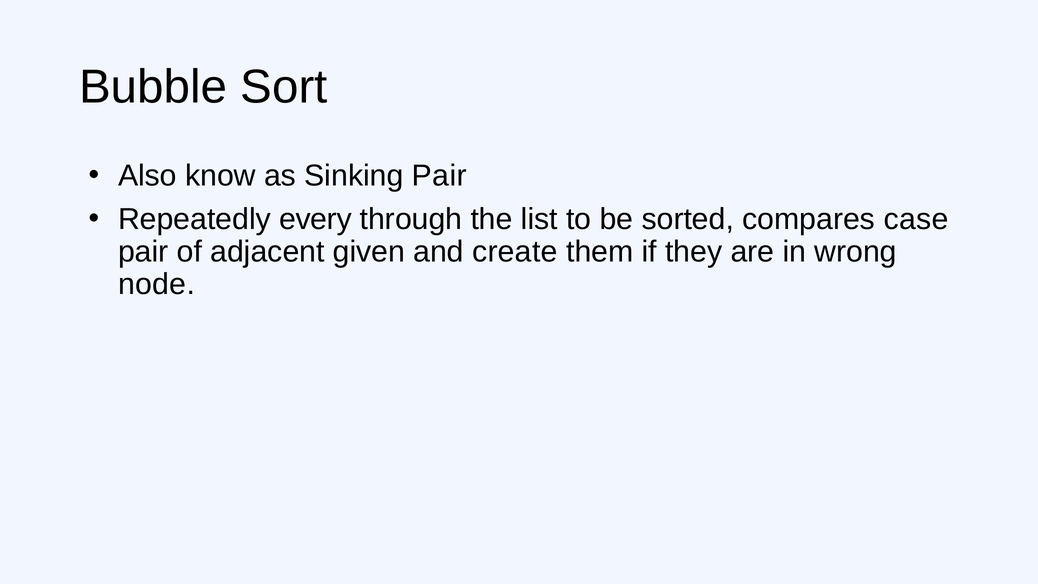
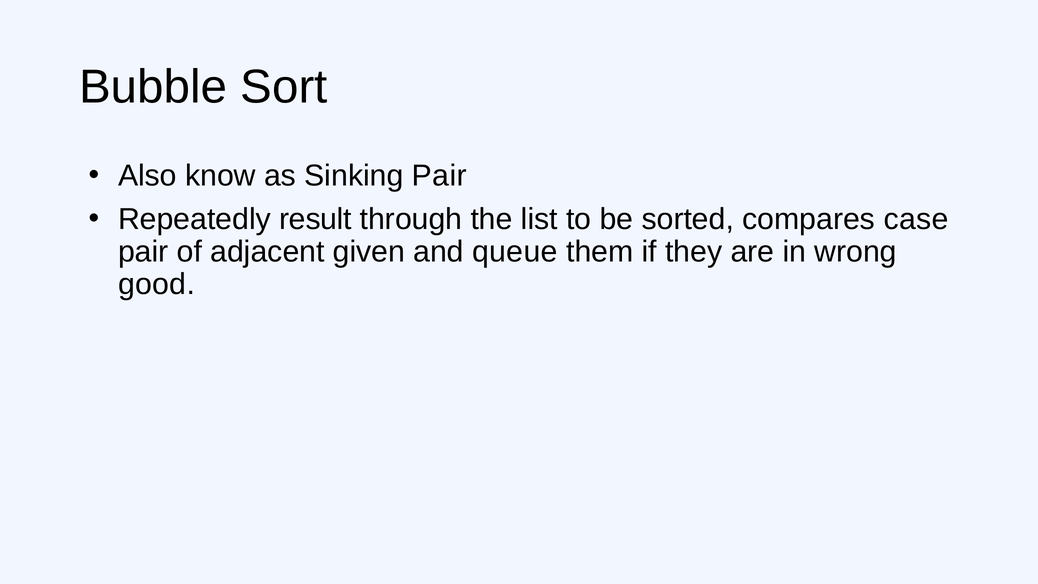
every: every -> result
create: create -> queue
node: node -> good
